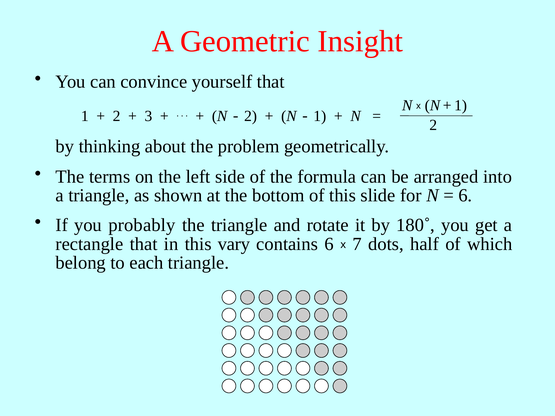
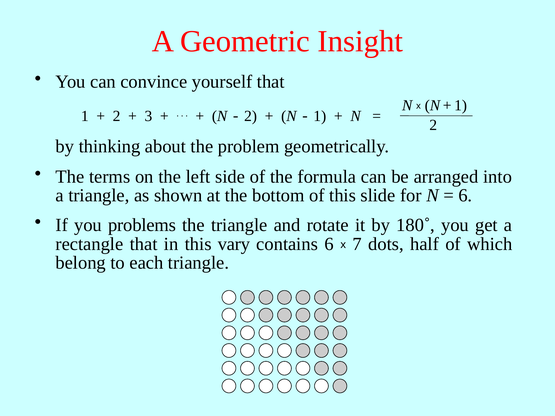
probably: probably -> problems
